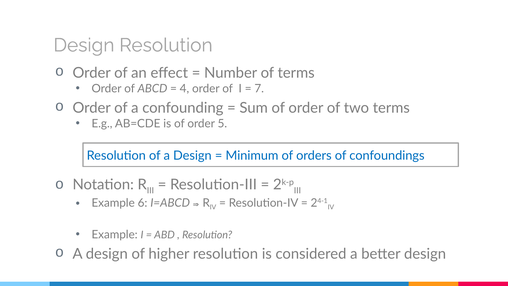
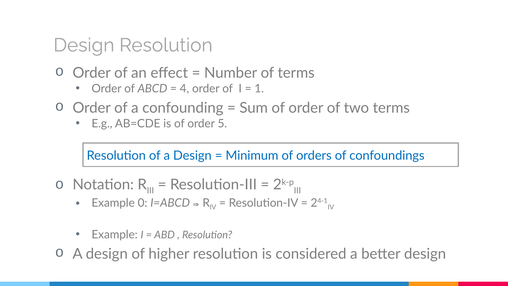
7: 7 -> 1
6: 6 -> 0
